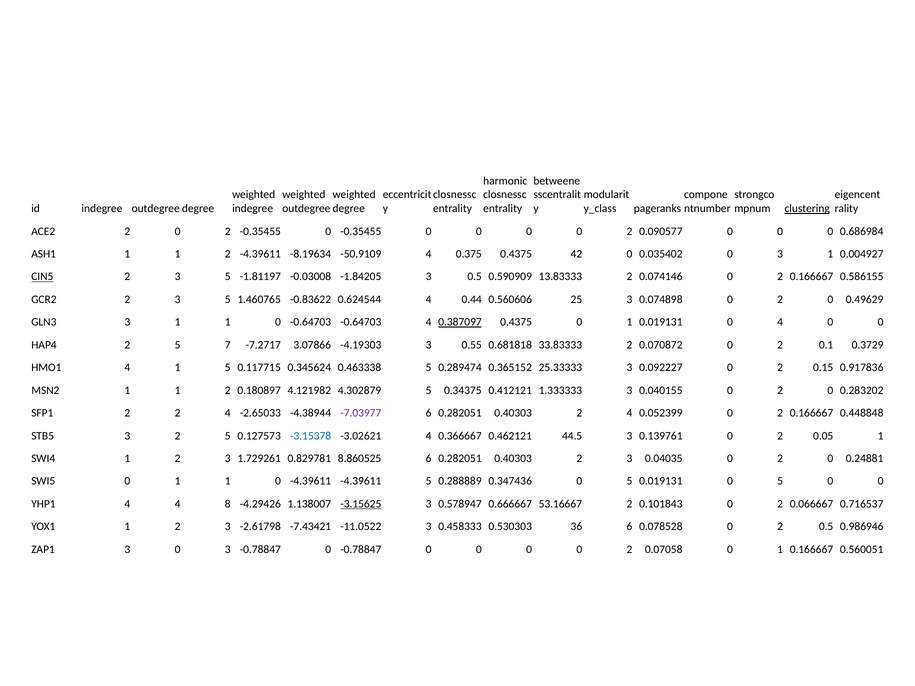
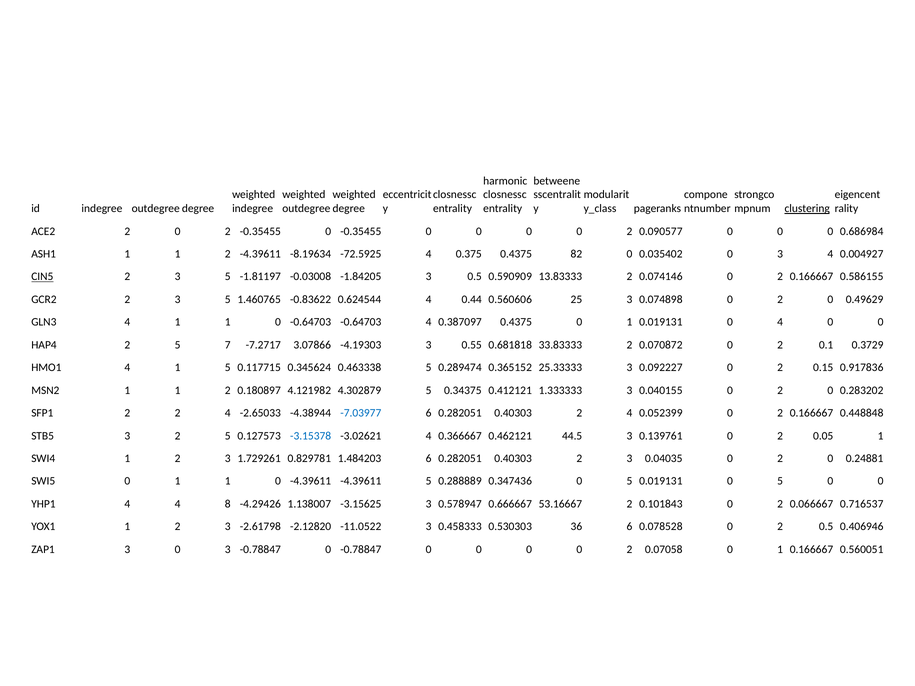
-50.9109: -50.9109 -> -72.5925
42: 42 -> 82
0 3 1: 1 -> 4
GLN3 3: 3 -> 4
0.387097 underline: present -> none
-7.03977 colour: purple -> blue
8.860525: 8.860525 -> 1.484203
-3.15625 underline: present -> none
-7.43421: -7.43421 -> -2.12820
0.986946: 0.986946 -> 0.406946
